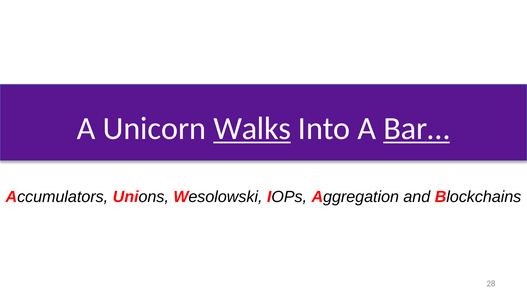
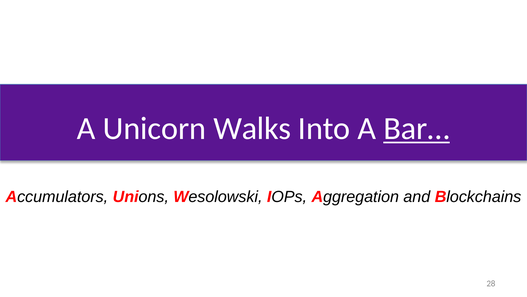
Walks underline: present -> none
